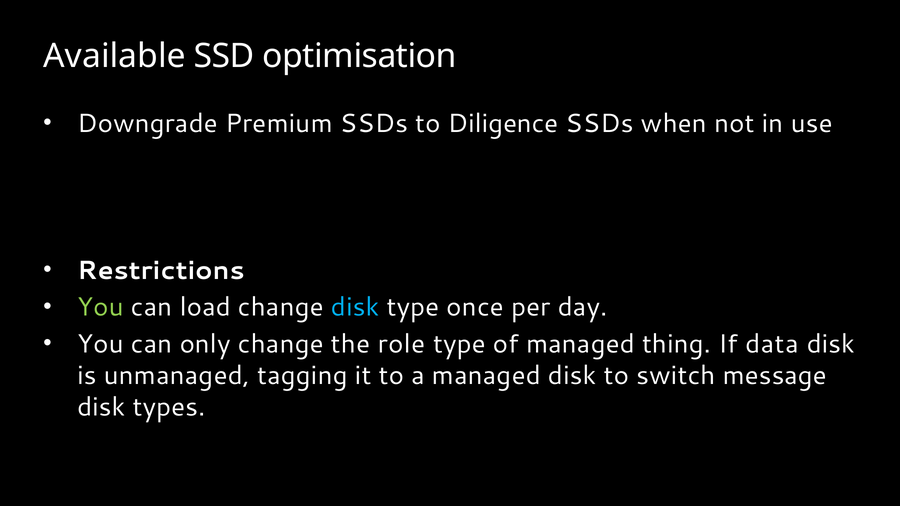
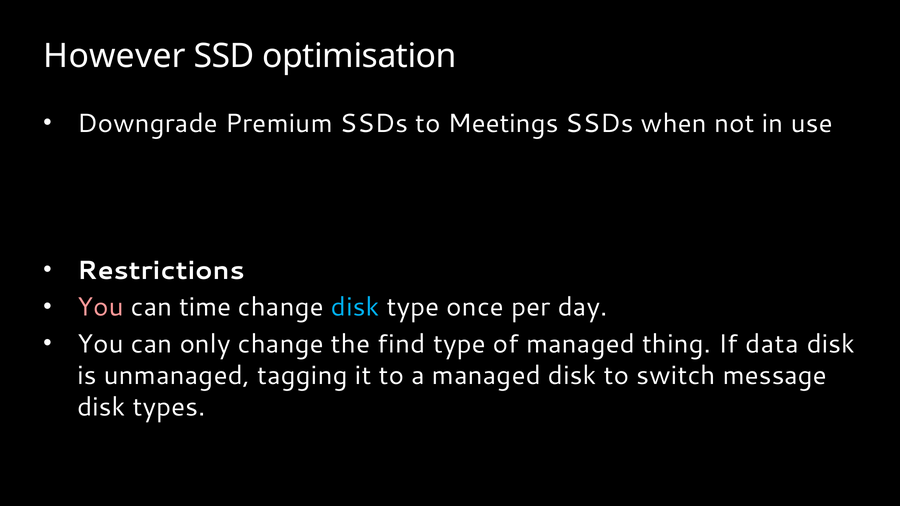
Available: Available -> However
Diligence: Diligence -> Meetings
You at (100, 307) colour: light green -> pink
load: load -> time
role: role -> find
